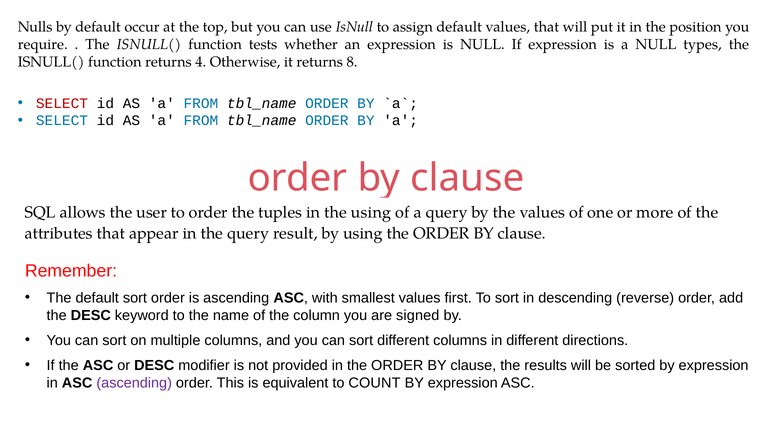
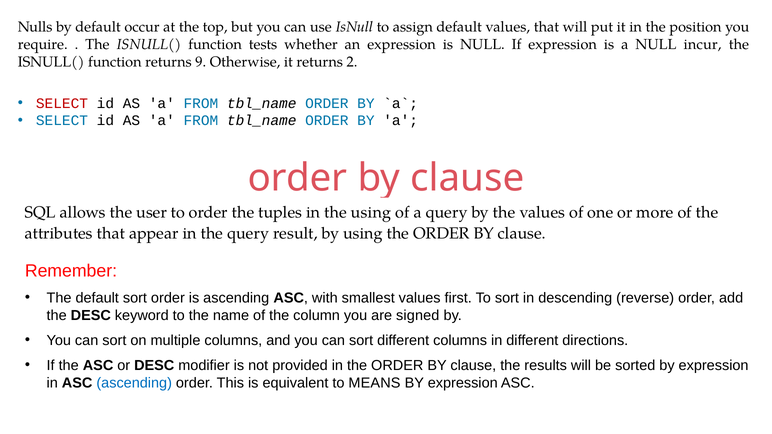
types: types -> incur
4: 4 -> 9
8: 8 -> 2
ascending at (134, 383) colour: purple -> blue
COUNT: COUNT -> MEANS
